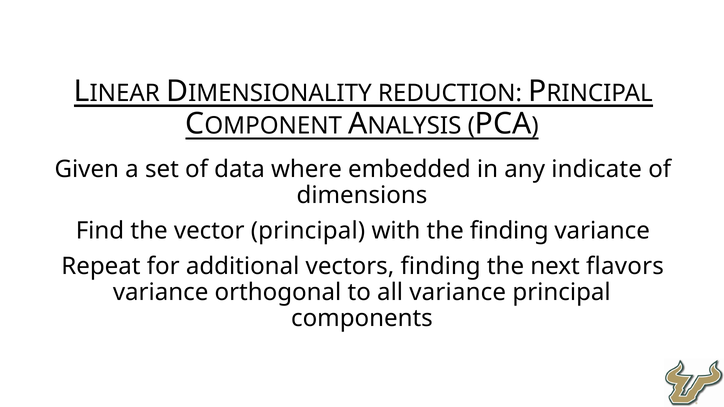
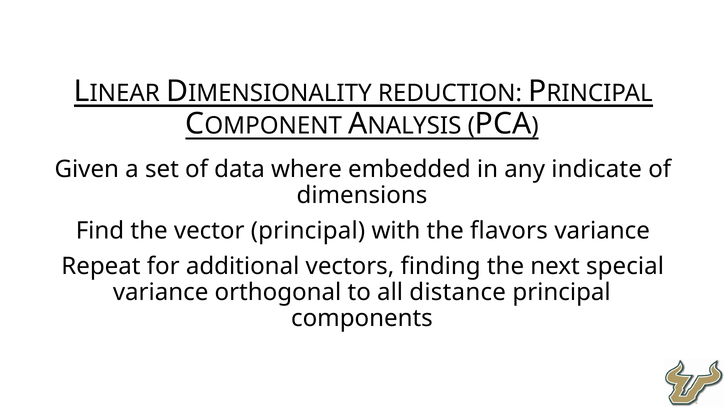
the finding: finding -> flavors
flavors: flavors -> special
all variance: variance -> distance
